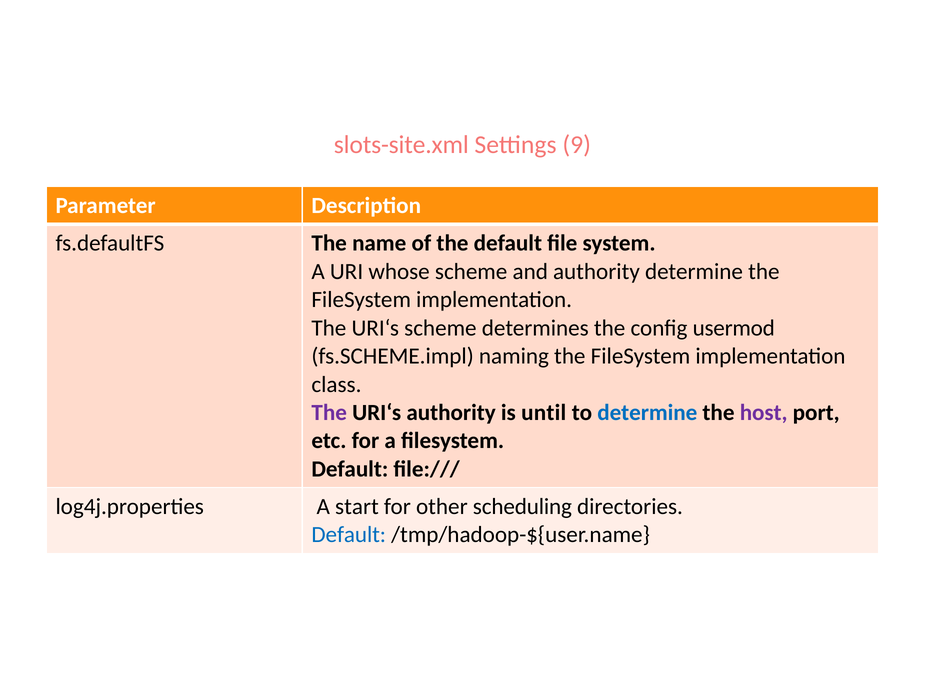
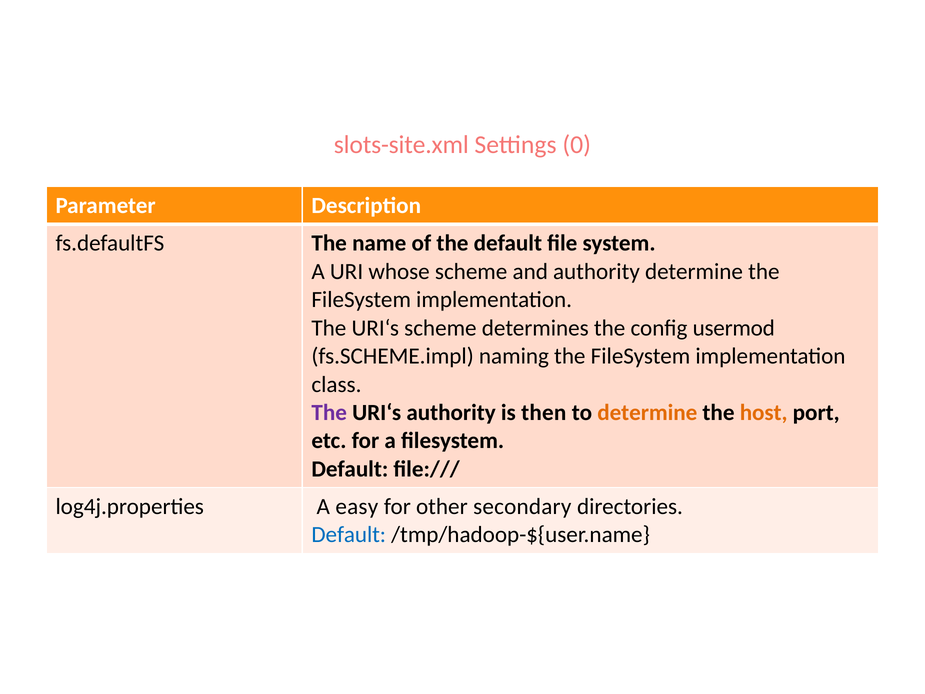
9: 9 -> 0
until: until -> then
determine at (647, 412) colour: blue -> orange
host colour: purple -> orange
start: start -> easy
scheduling: scheduling -> secondary
